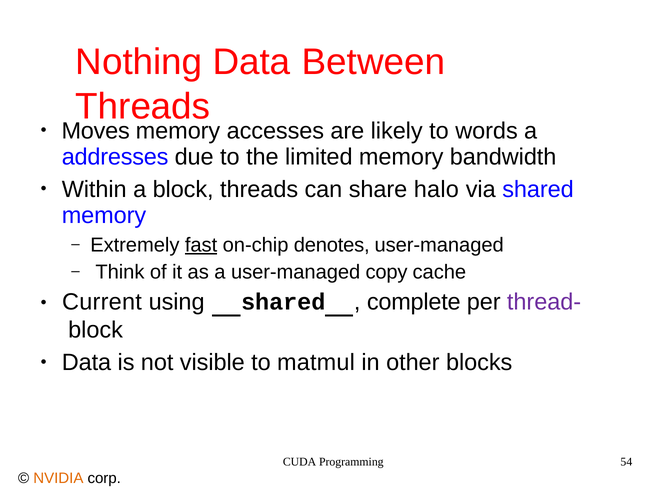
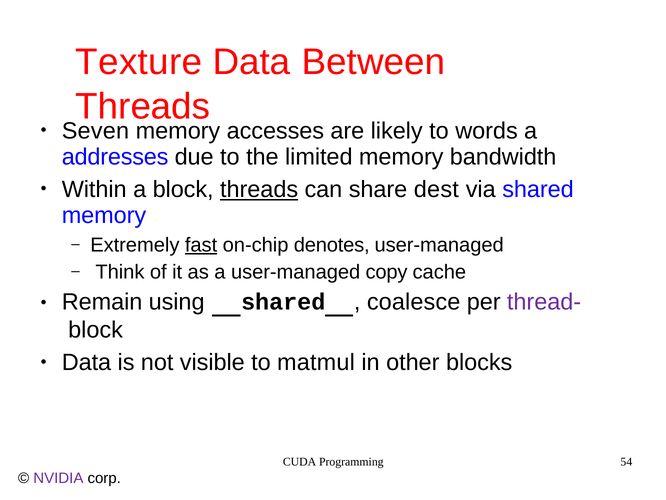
Nothing: Nothing -> Texture
Moves: Moves -> Seven
threads at (259, 189) underline: none -> present
halo: halo -> dest
Current: Current -> Remain
complete: complete -> coalesce
NVIDIA colour: orange -> purple
